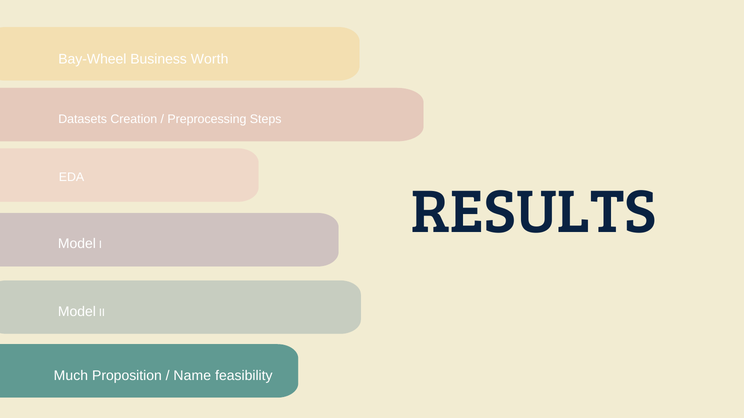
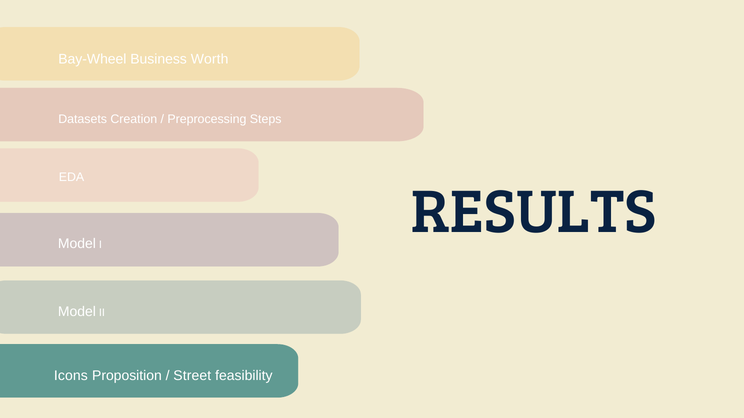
Much: Much -> Icons
Name: Name -> Street
